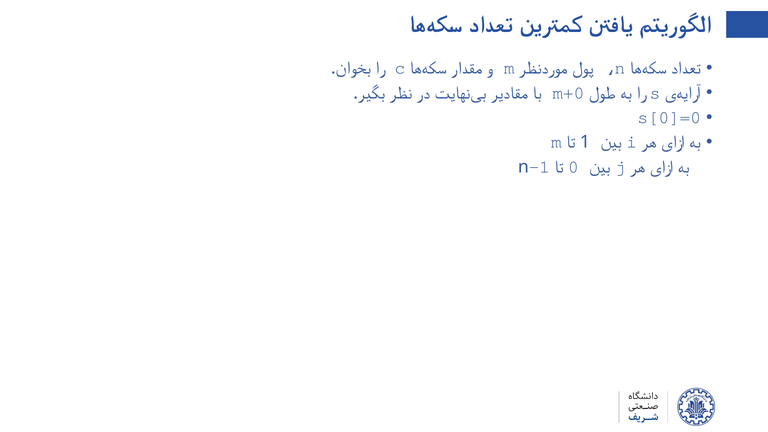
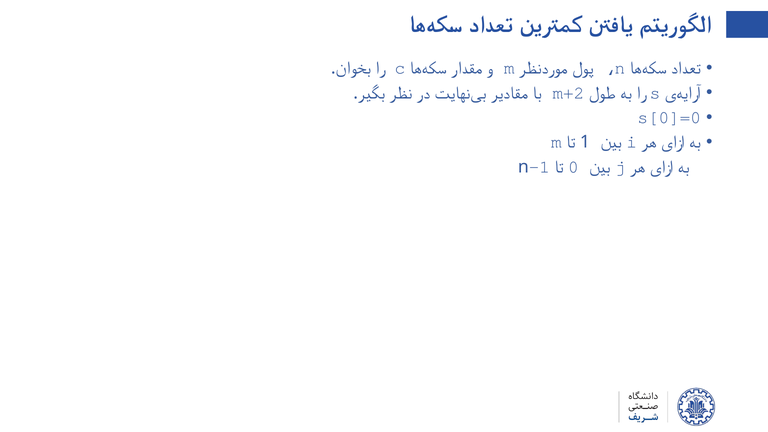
m+0: m+0 -> m+2
